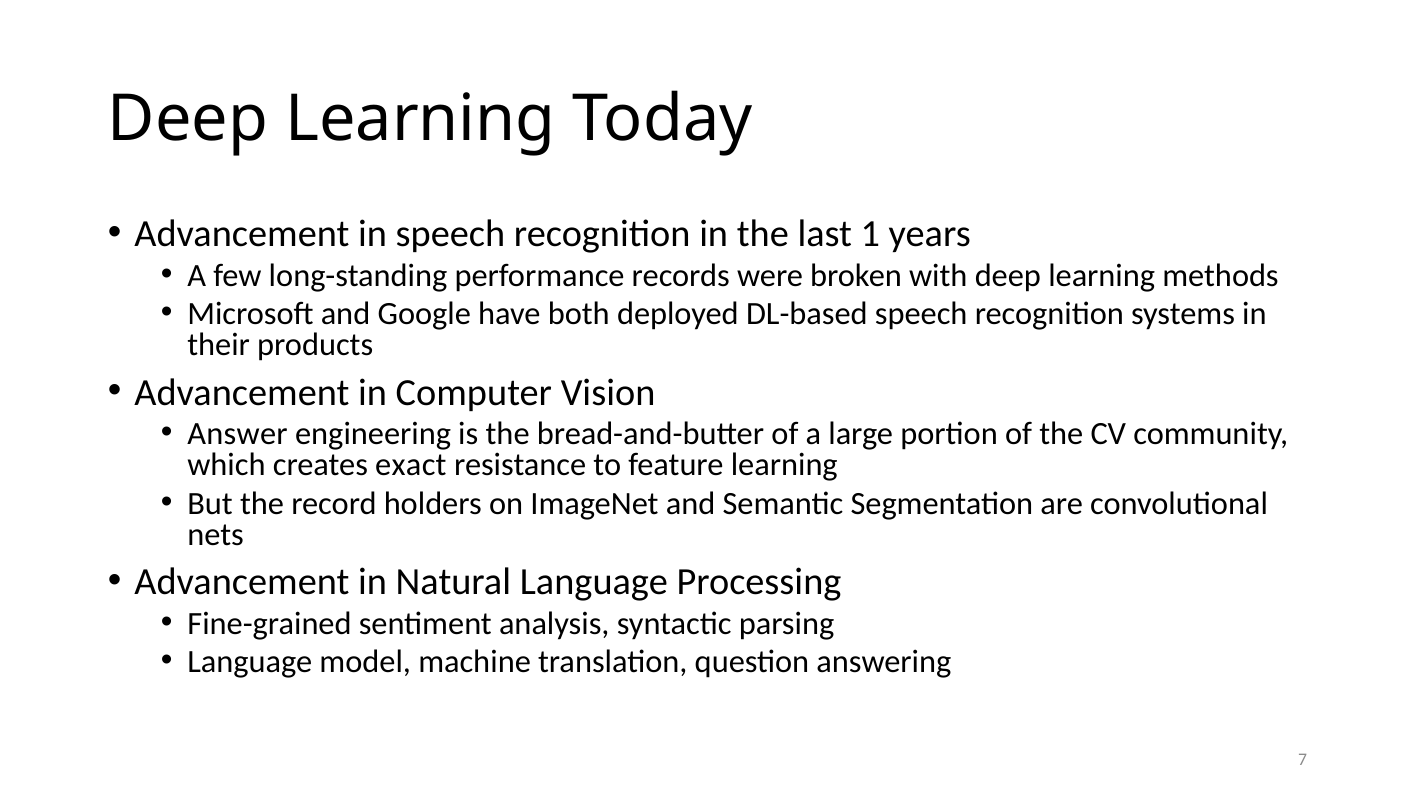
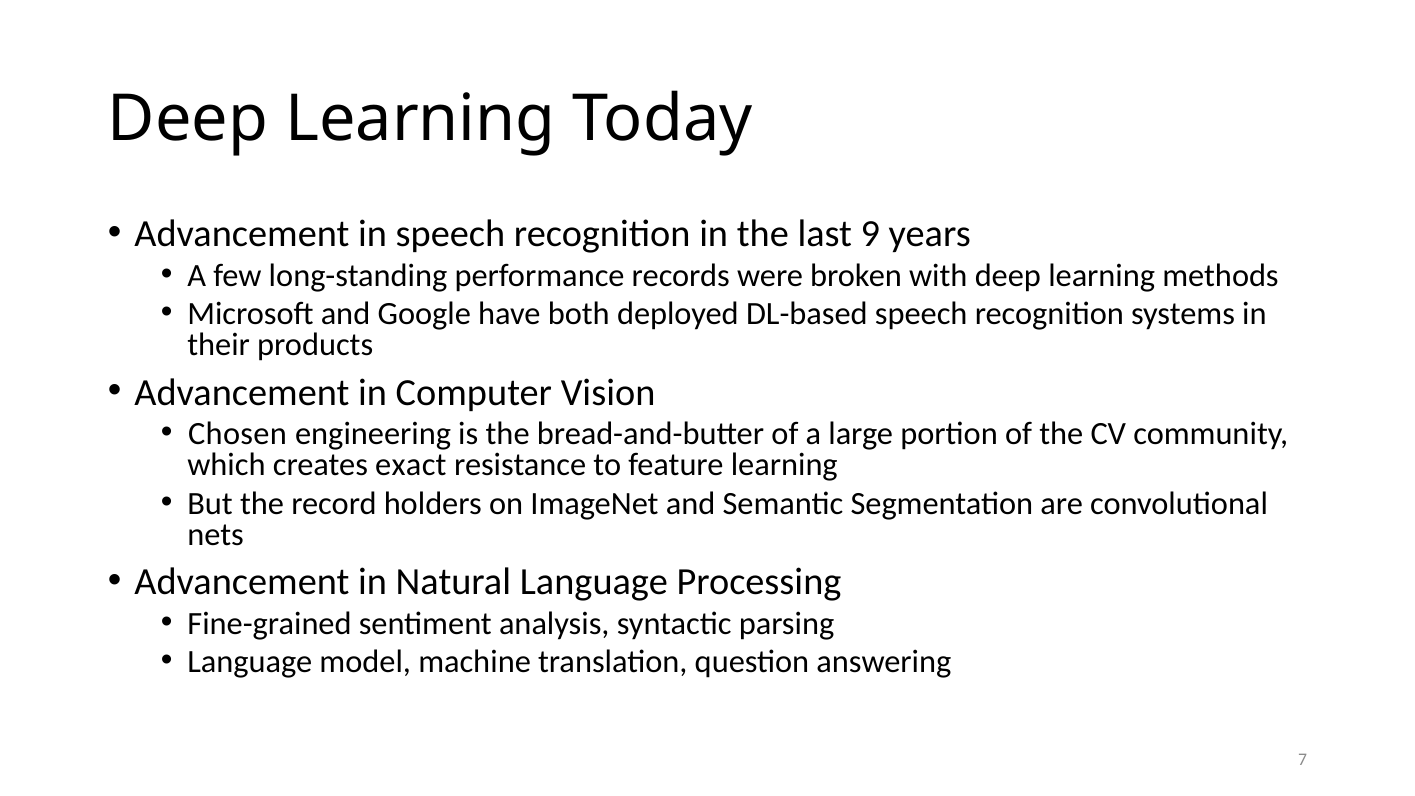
1: 1 -> 9
Answer: Answer -> Chosen
